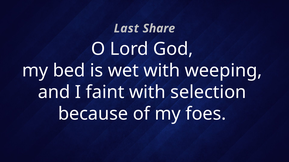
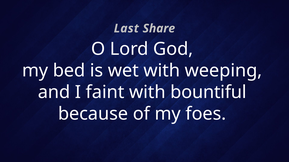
selection: selection -> bountiful
